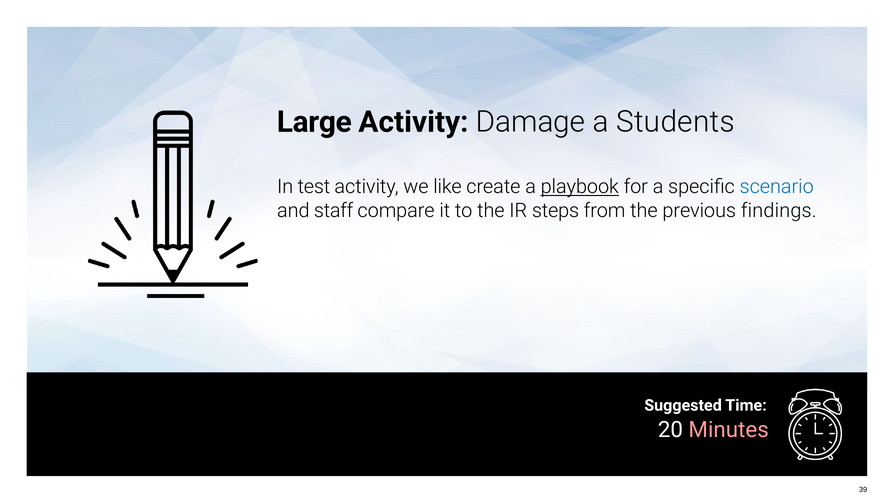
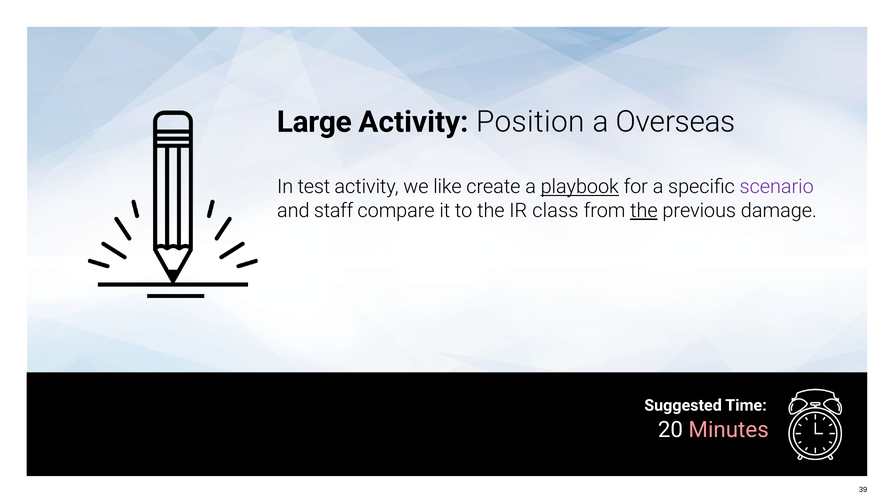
Damage: Damage -> Position
Students: Students -> Overseas
scenario colour: blue -> purple
steps: steps -> class
the at (644, 211) underline: none -> present
findings: findings -> damage
